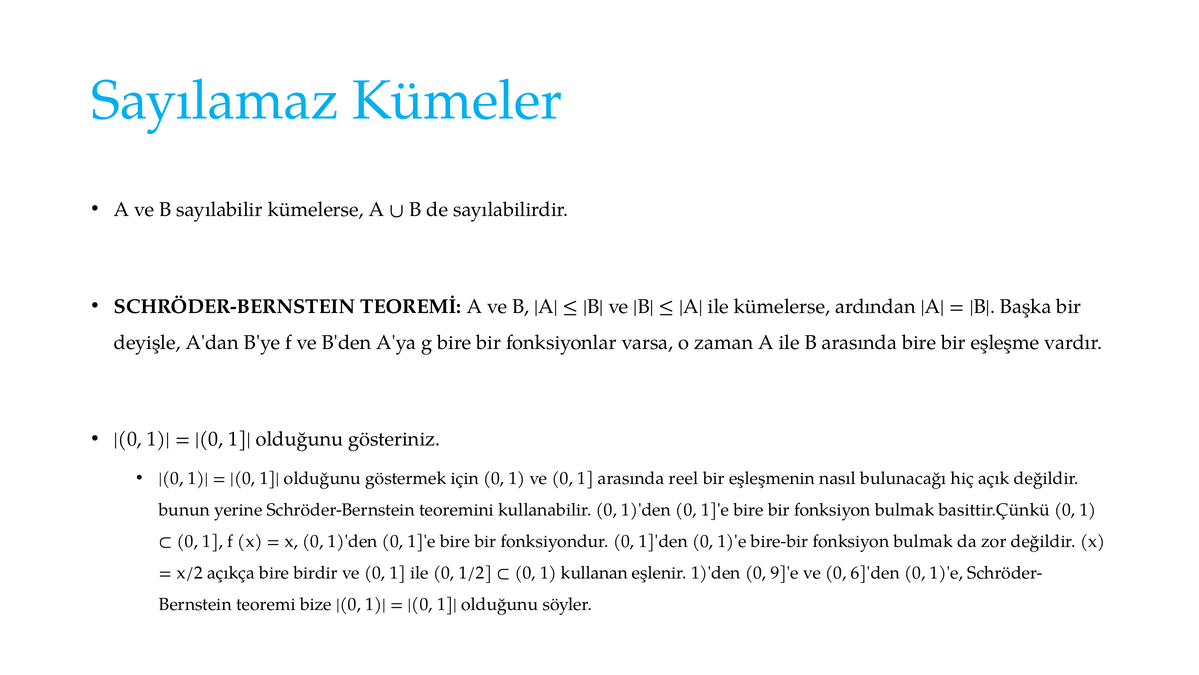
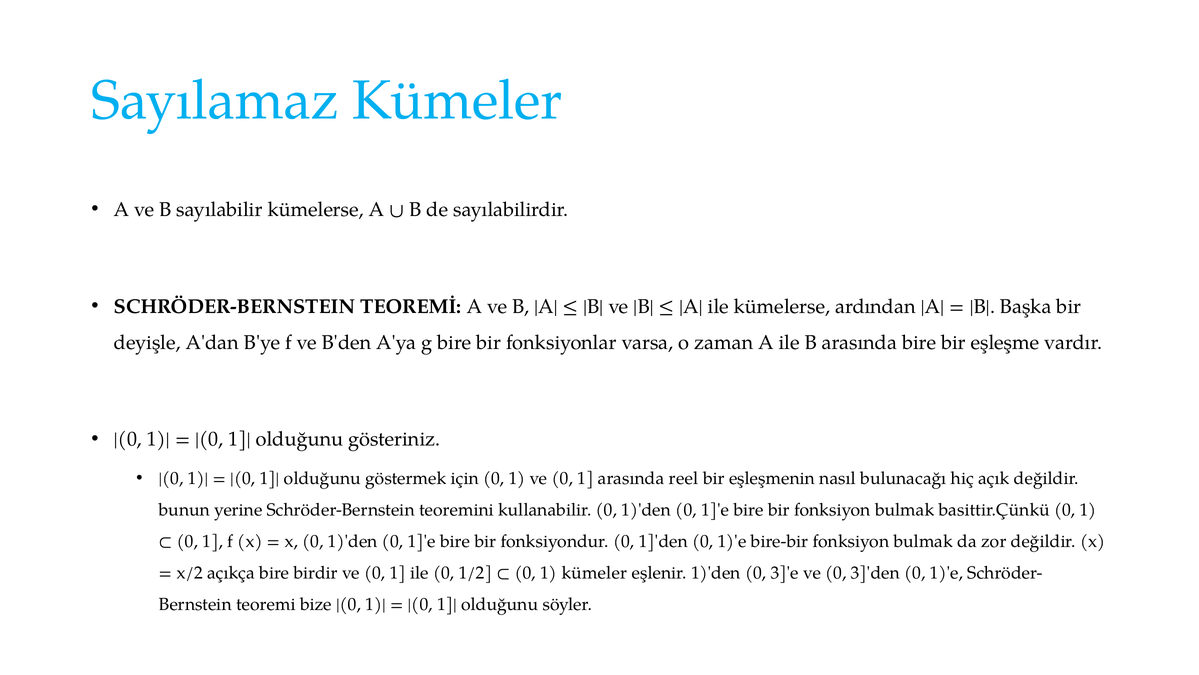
1 kullanan: kullanan -> kümeler
9]'e: 9]'e -> 3]'e
6]'den: 6]'den -> 3]'den
